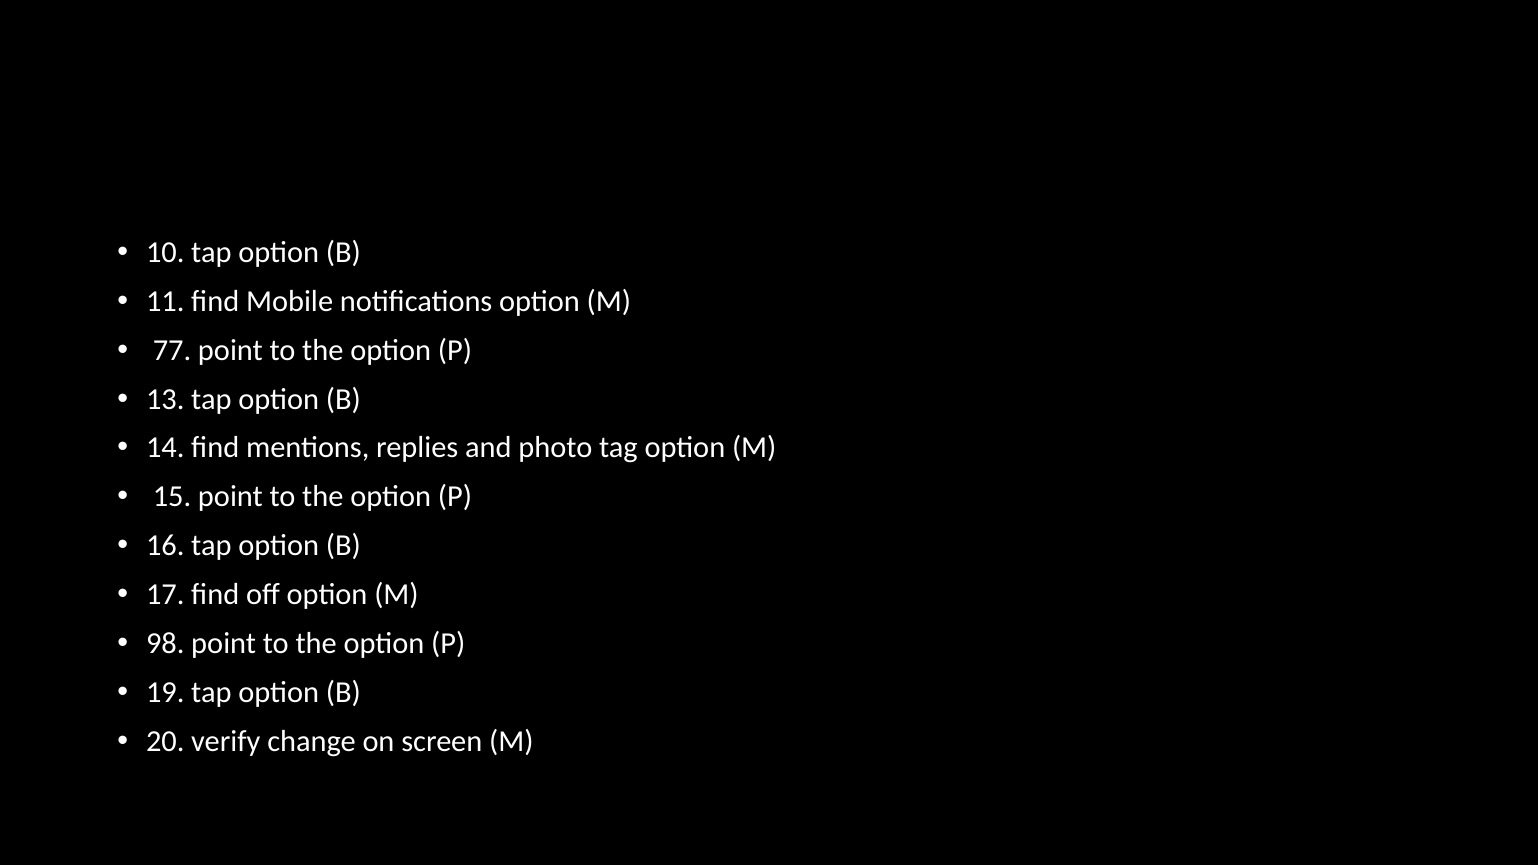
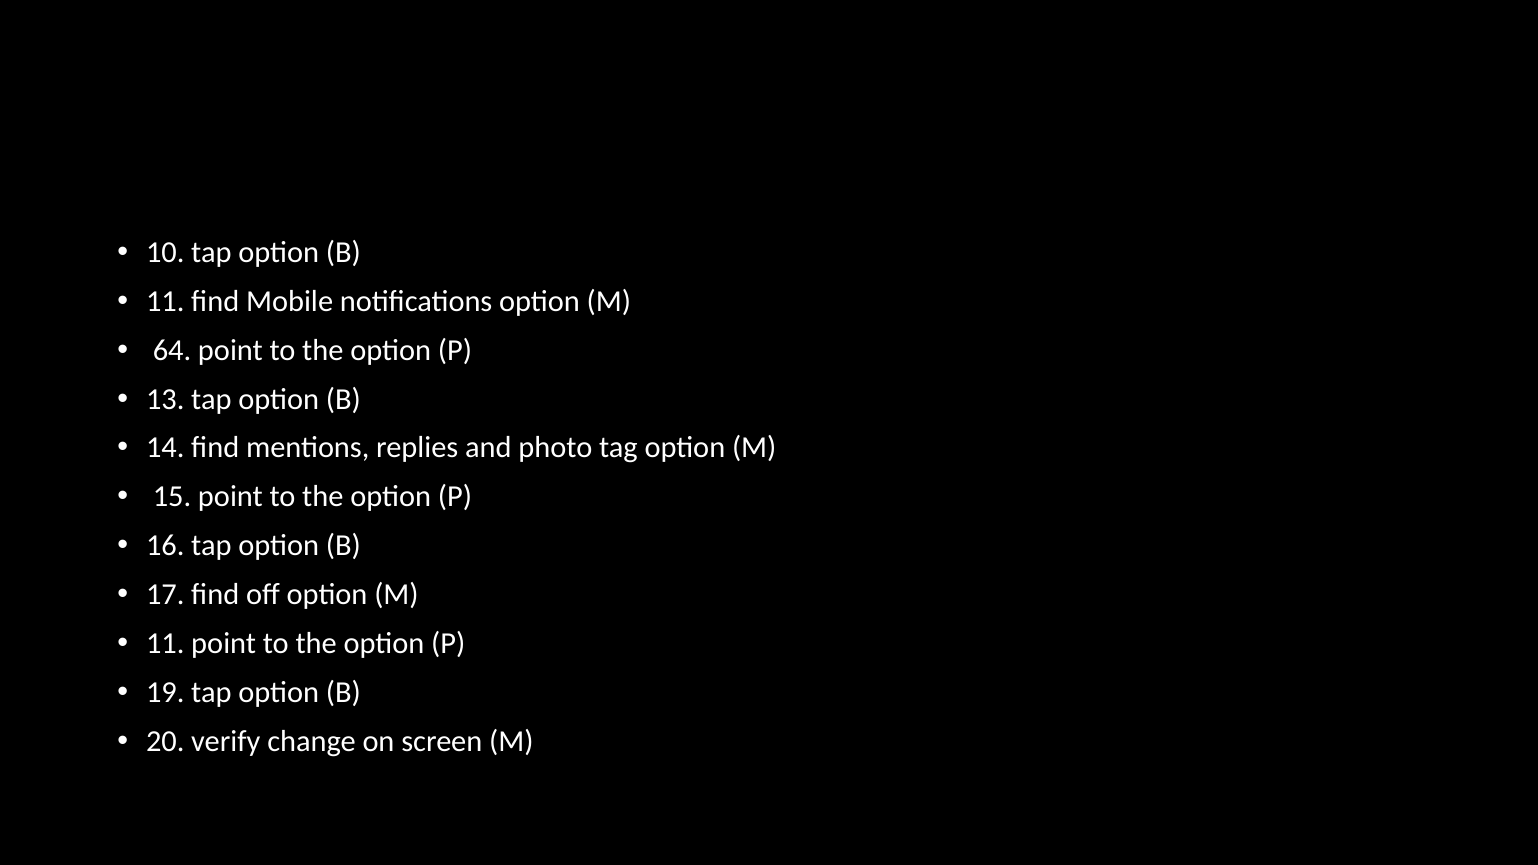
77: 77 -> 64
98 at (165, 644): 98 -> 11
